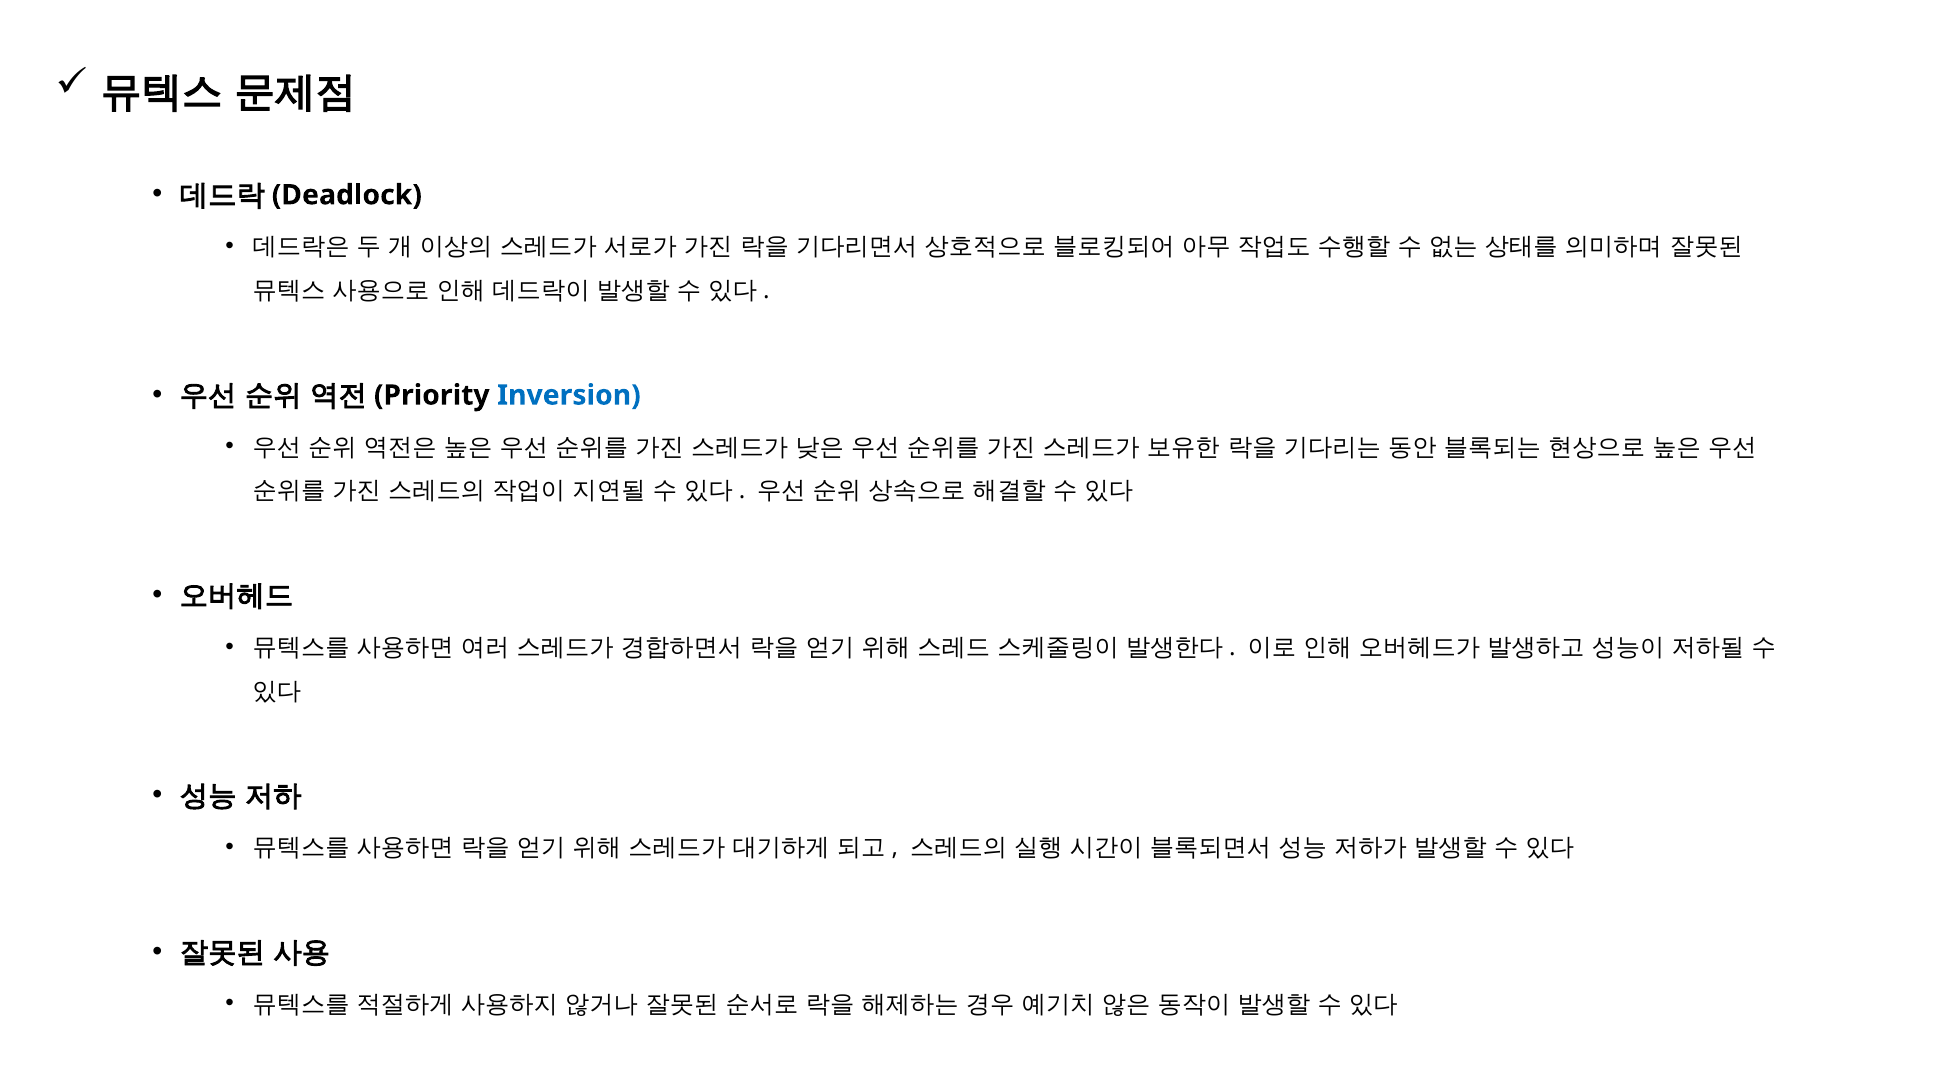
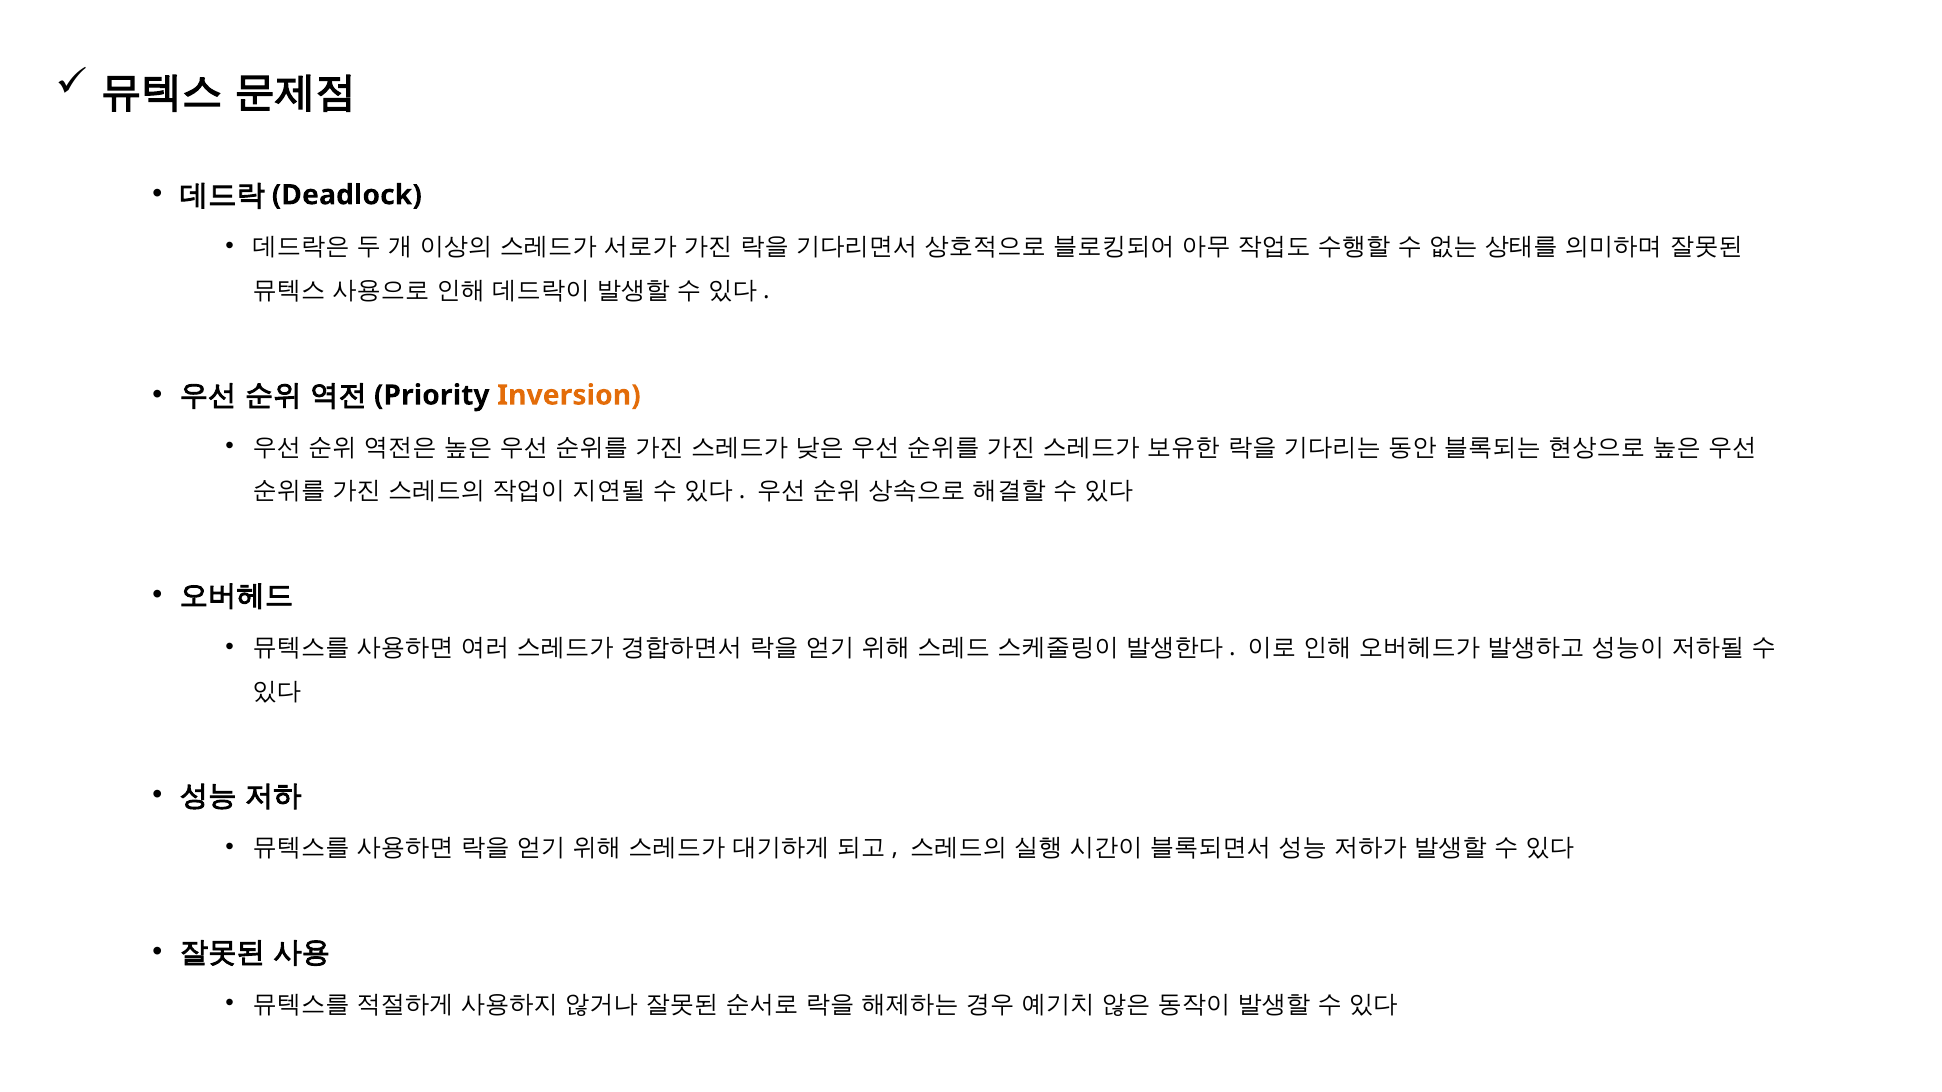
Inversion colour: blue -> orange
